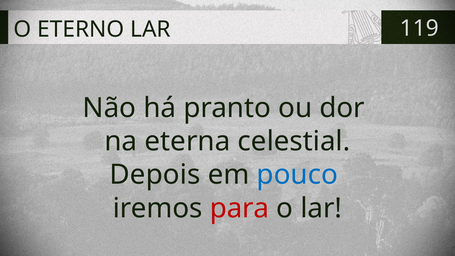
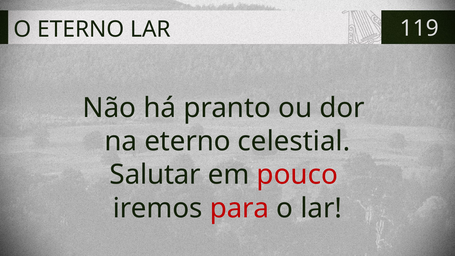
na eterna: eterna -> eterno
Depois: Depois -> Salutar
pouco colour: blue -> red
